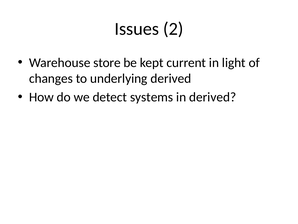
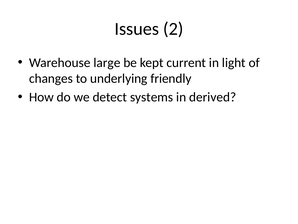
store: store -> large
underlying derived: derived -> friendly
